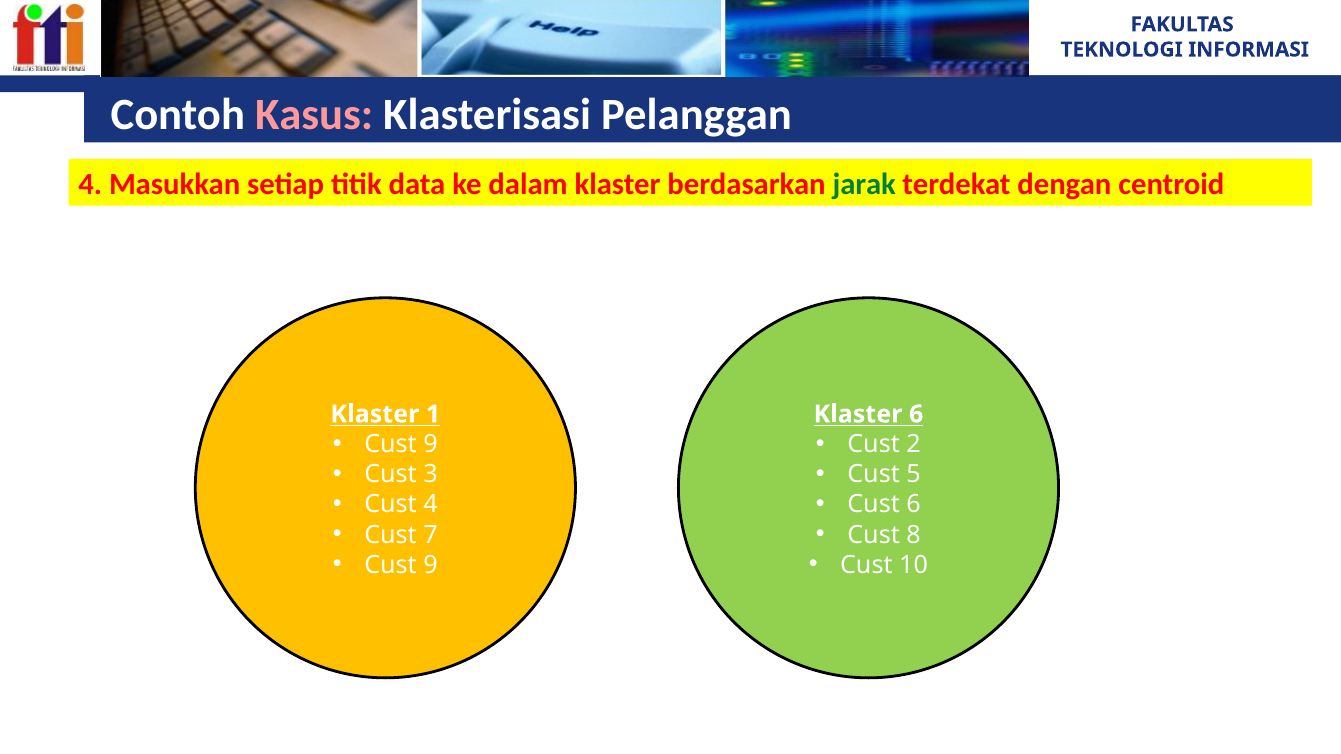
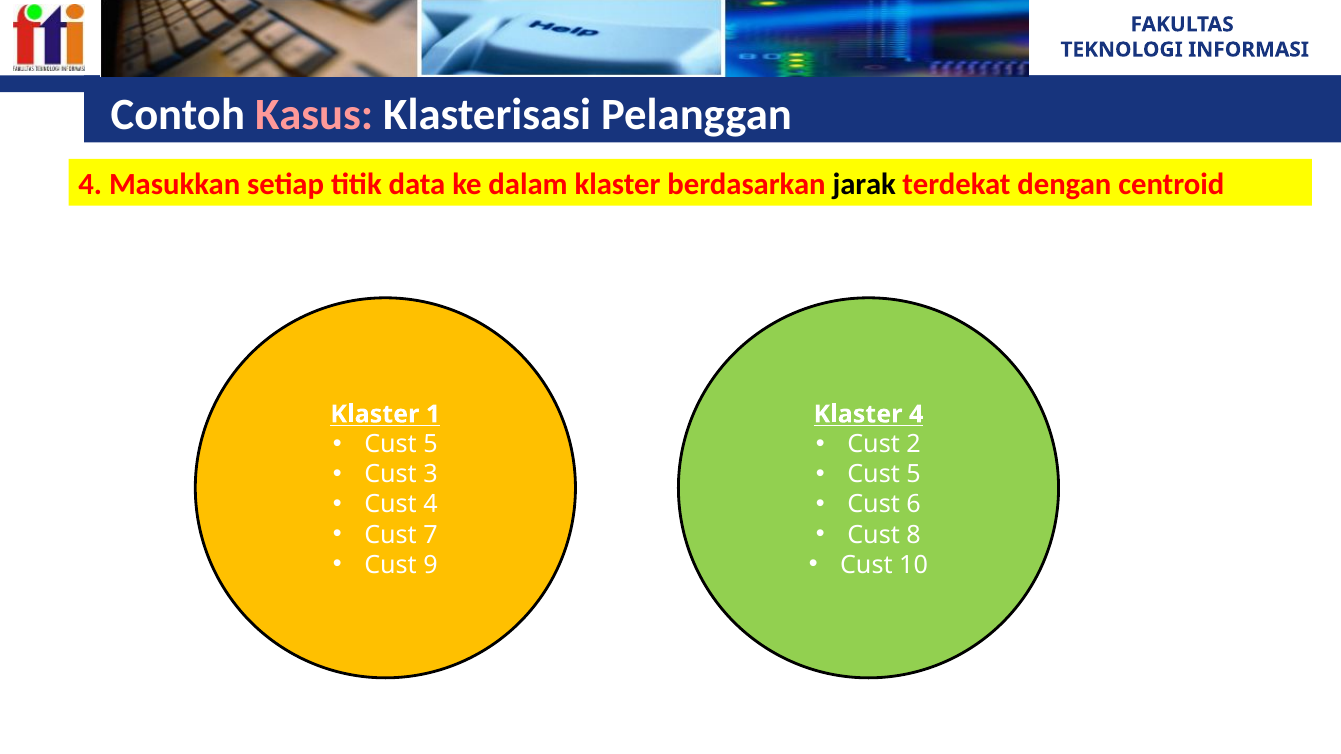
jarak colour: green -> black
Klaster 6: 6 -> 4
9 at (431, 445): 9 -> 5
